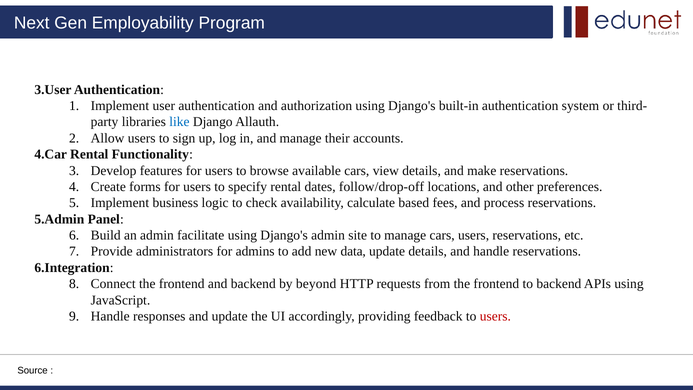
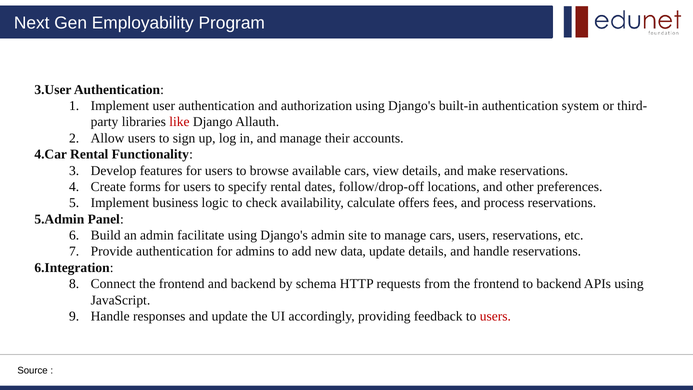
like colour: blue -> red
based: based -> offers
Provide administrators: administrators -> authentication
beyond: beyond -> schema
